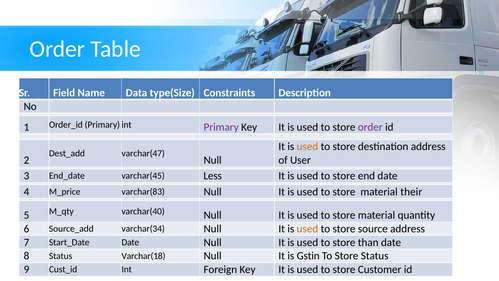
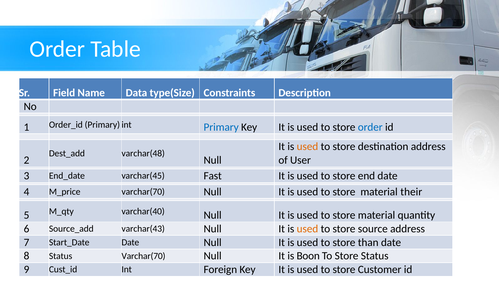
Primary colour: purple -> blue
order at (370, 127) colour: purple -> blue
varchar(47: varchar(47 -> varchar(48
Less: Less -> Fast
varchar(83 at (143, 191): varchar(83 -> varchar(70
varchar(34: varchar(34 -> varchar(43
Status Varchar(18: Varchar(18 -> Varchar(70
Gstin: Gstin -> Boon
